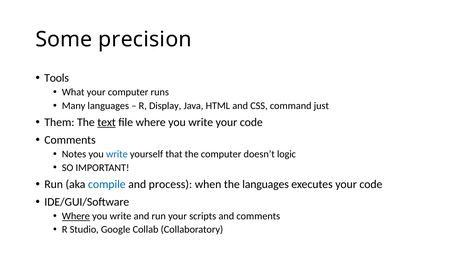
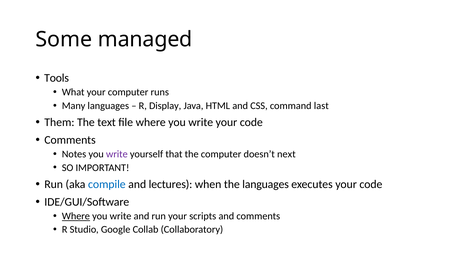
precision: precision -> managed
just: just -> last
text underline: present -> none
write at (117, 154) colour: blue -> purple
logic: logic -> next
process: process -> lectures
